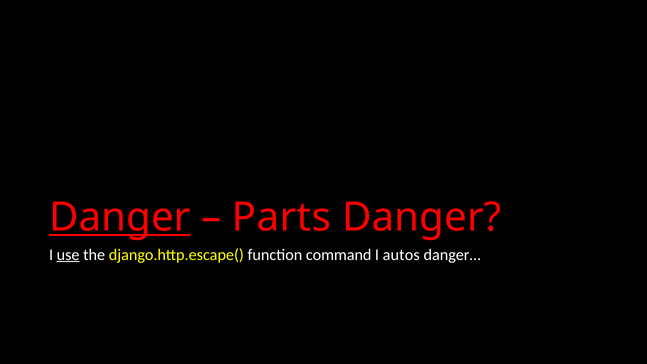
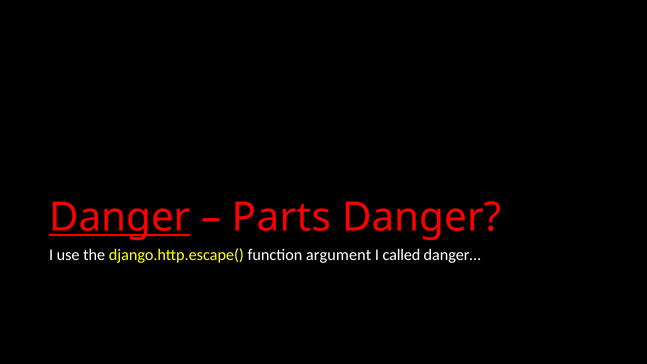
use underline: present -> none
command: command -> argument
autos: autos -> called
